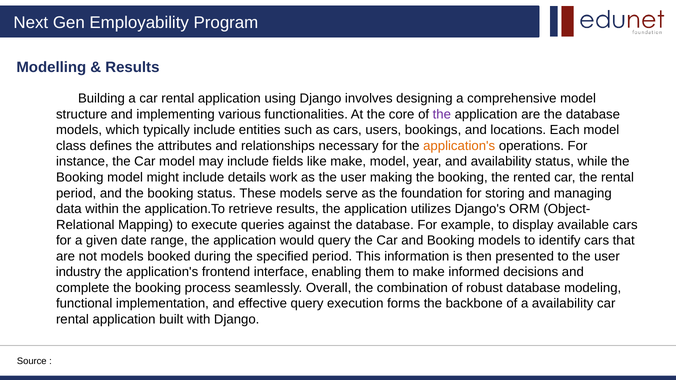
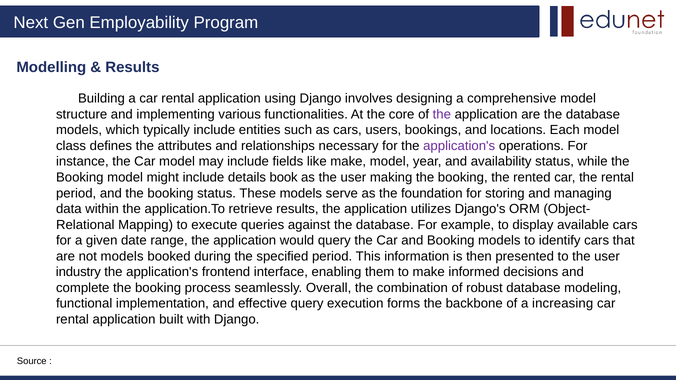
application's at (459, 146) colour: orange -> purple
work: work -> book
a availability: availability -> increasing
